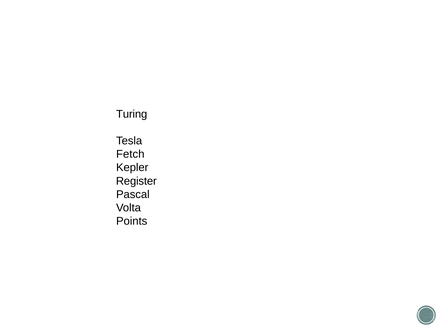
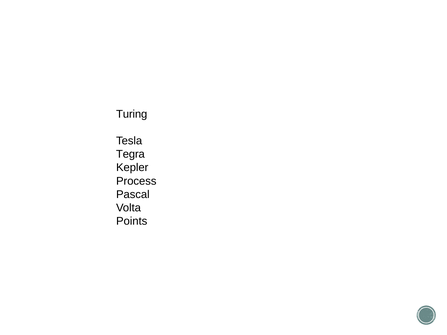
Fetch: Fetch -> Tegra
Register: Register -> Process
